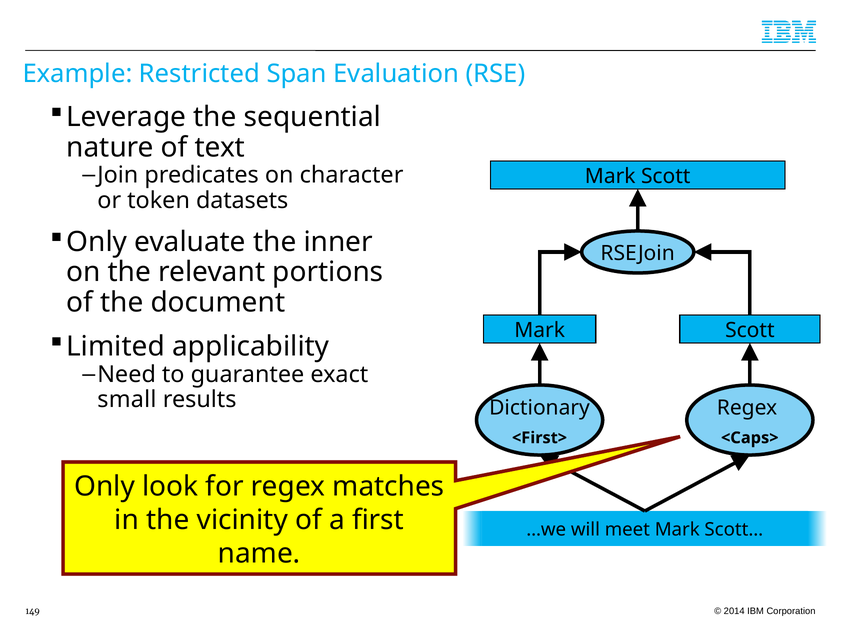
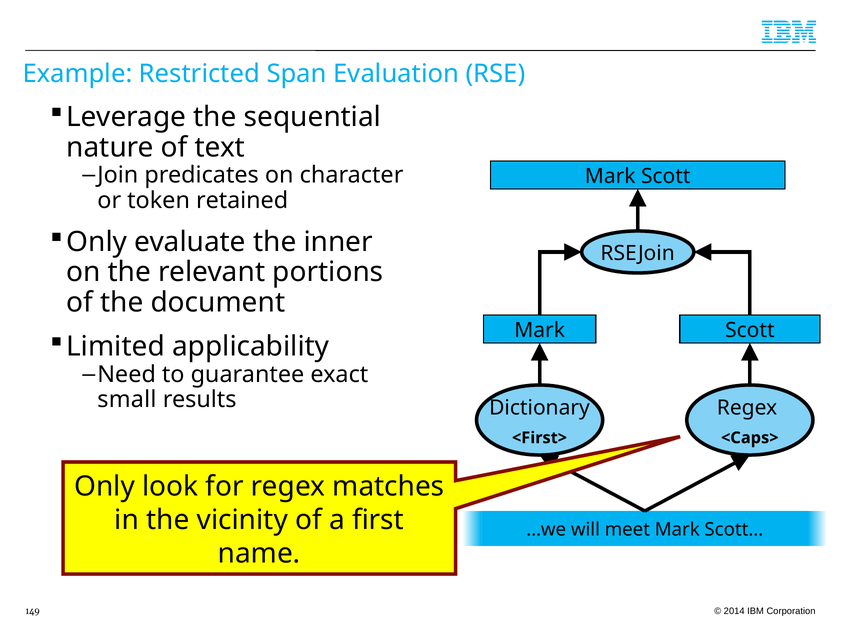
datasets: datasets -> retained
